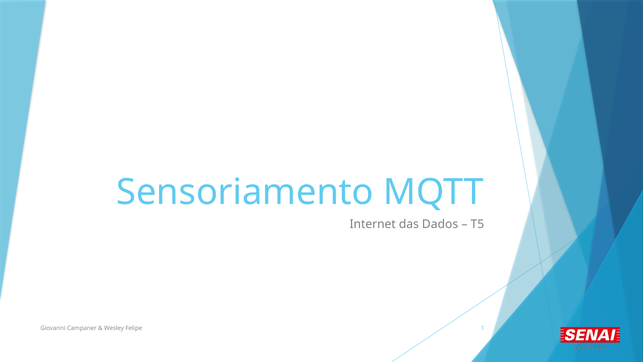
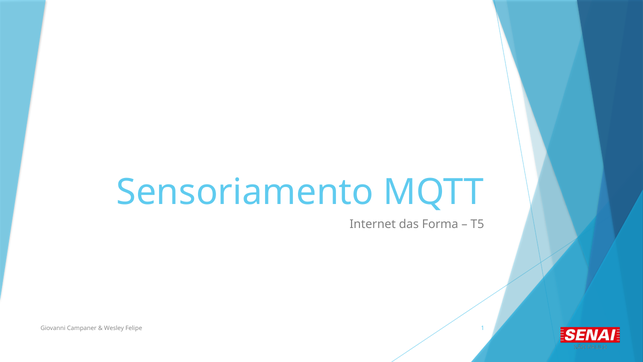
Dados: Dados -> Forma
